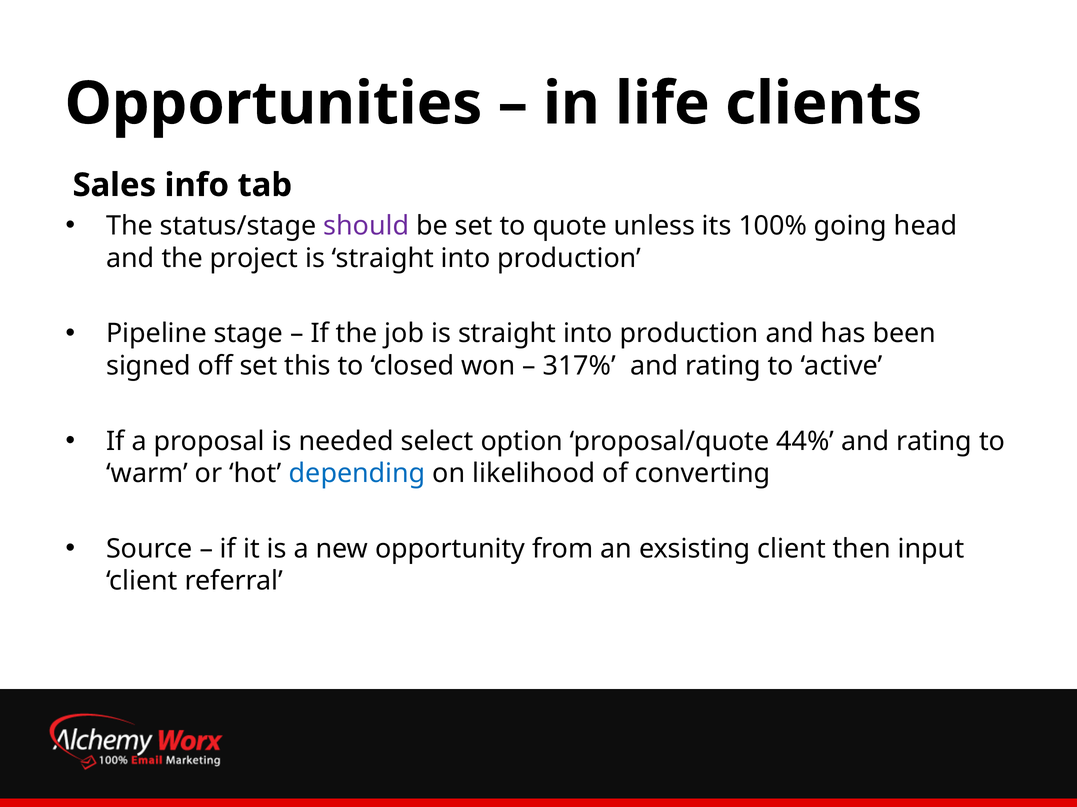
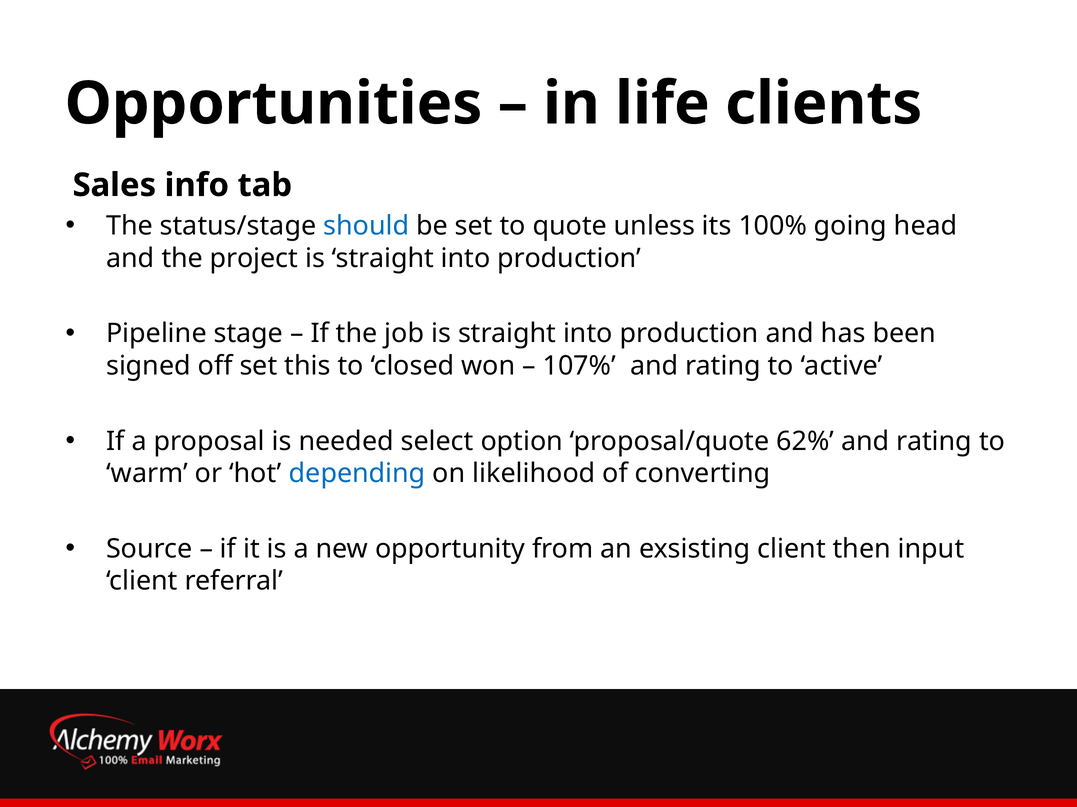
should colour: purple -> blue
317%: 317% -> 107%
44%: 44% -> 62%
